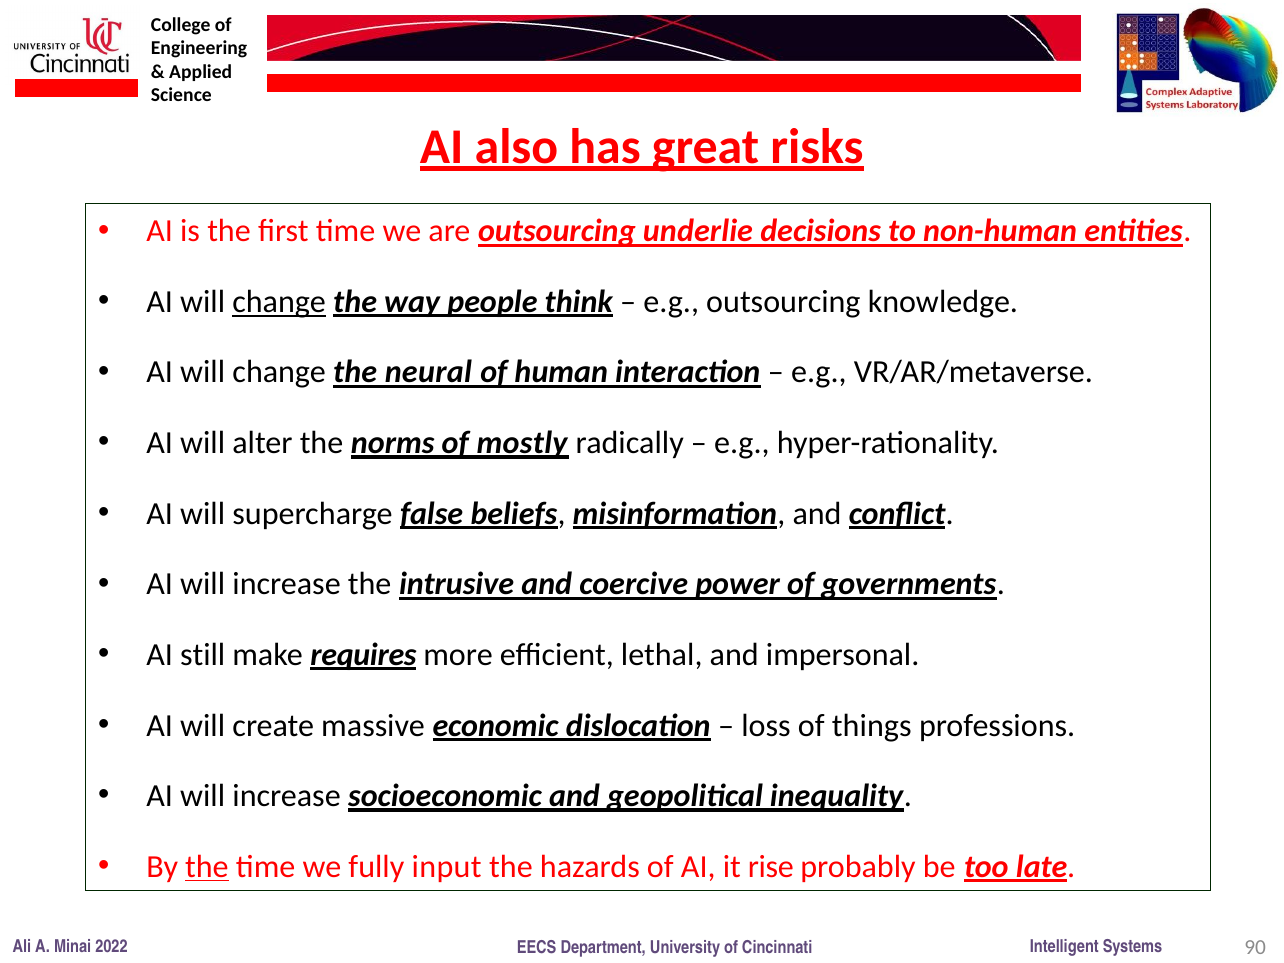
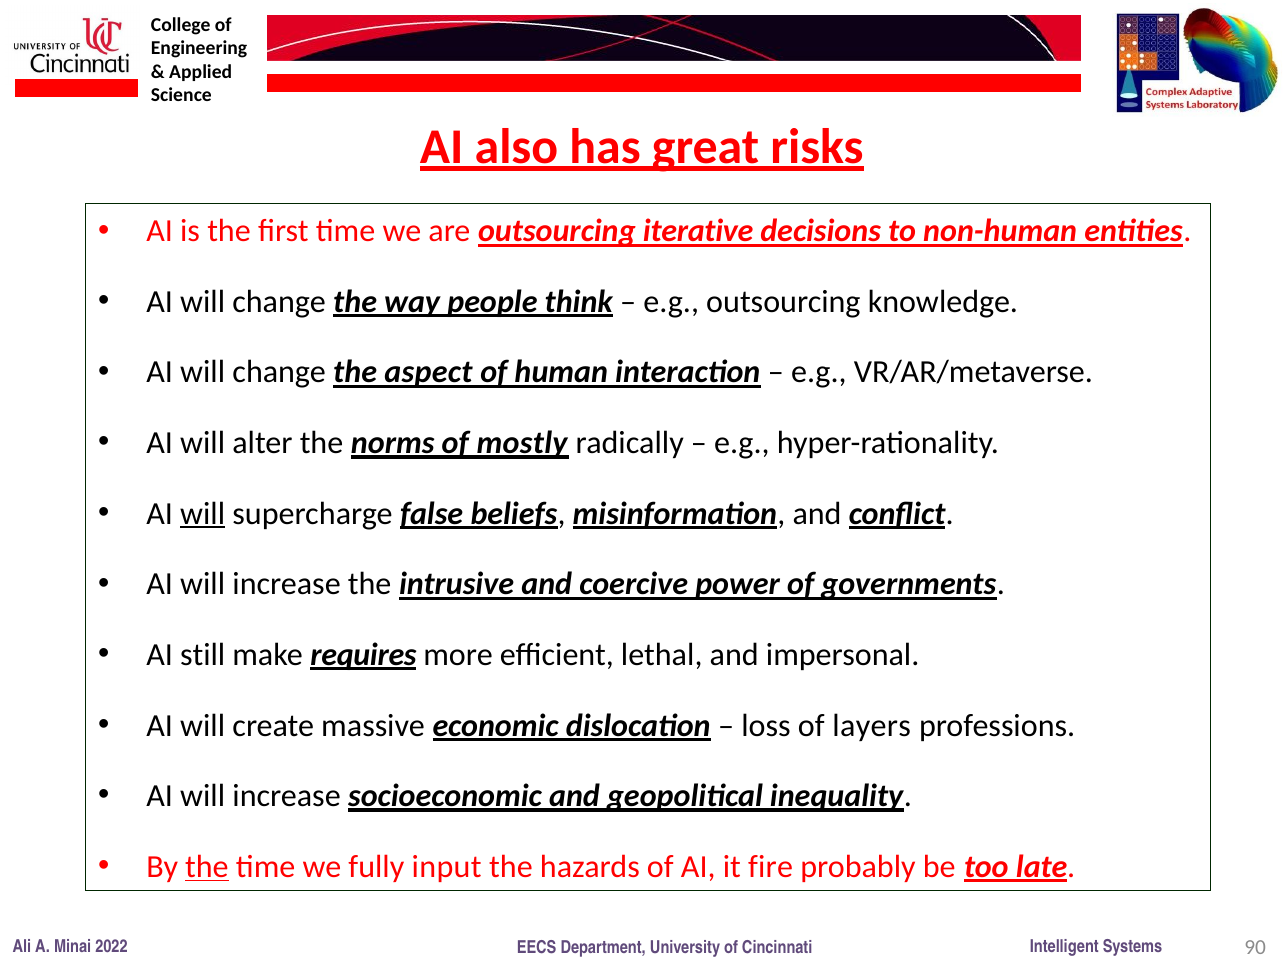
underlie: underlie -> iterative
change at (279, 302) underline: present -> none
neural: neural -> aspect
will at (203, 514) underline: none -> present
things: things -> layers
rise: rise -> fire
